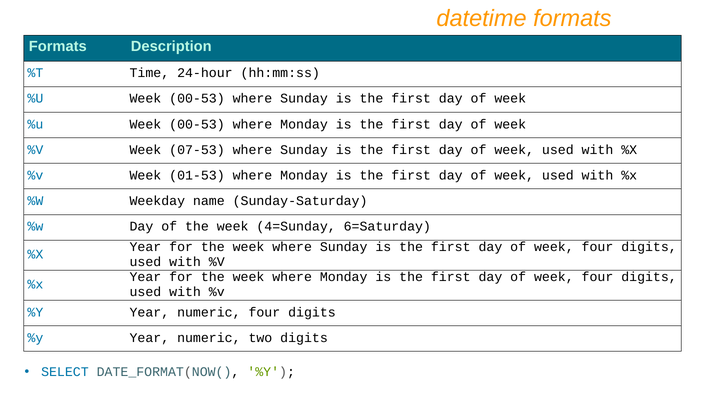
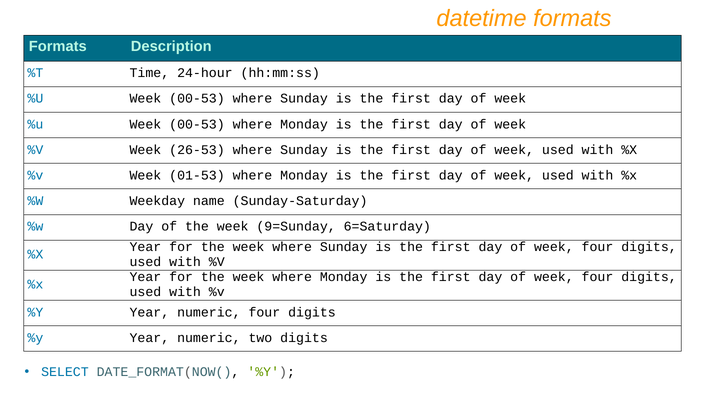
07-53: 07-53 -> 26-53
4=Sunday: 4=Sunday -> 9=Sunday
